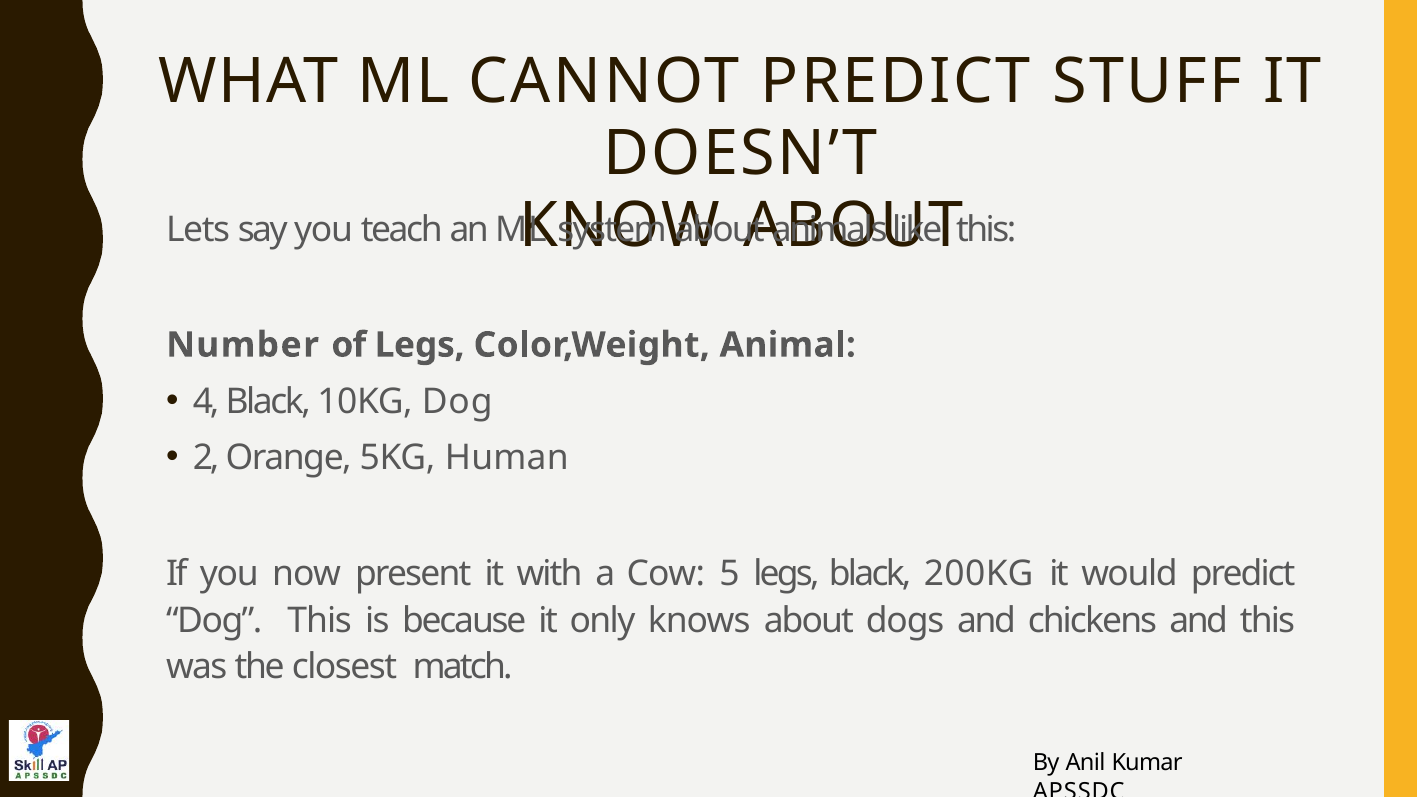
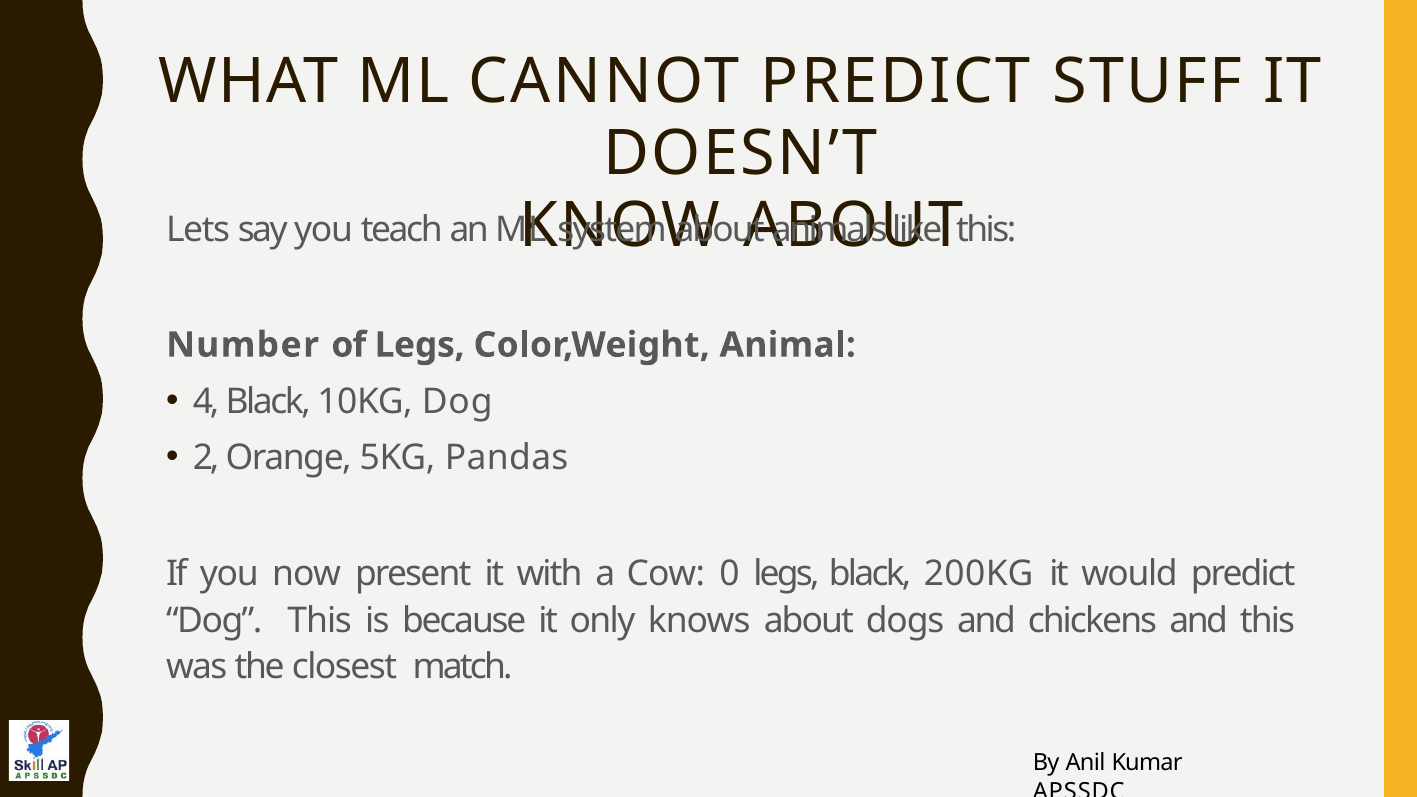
Human: Human -> Pandas
5: 5 -> 0
